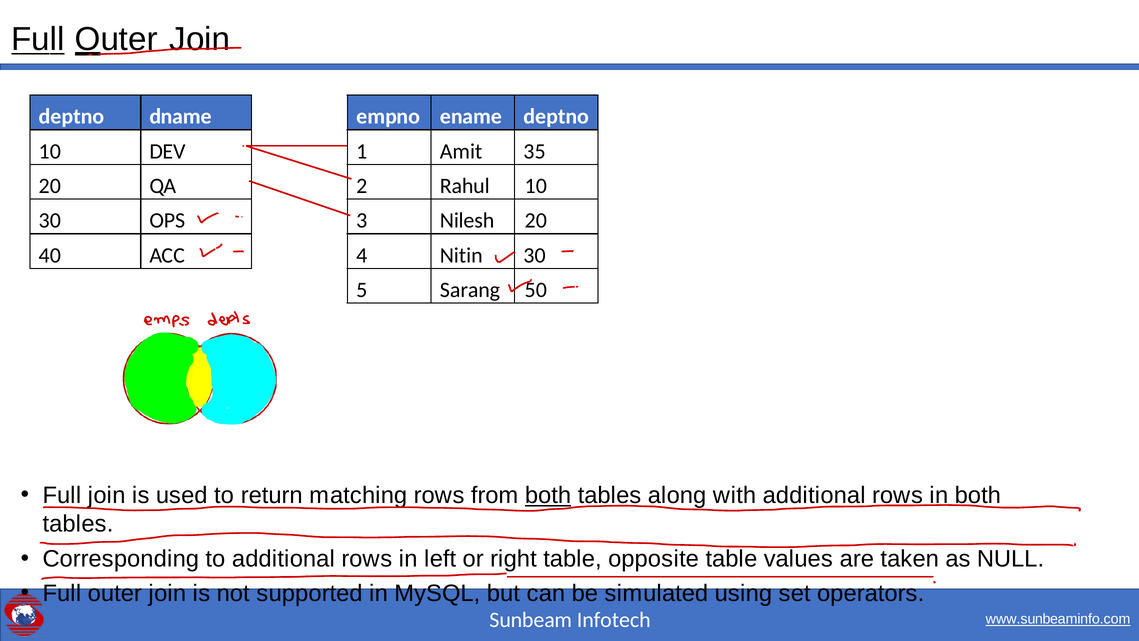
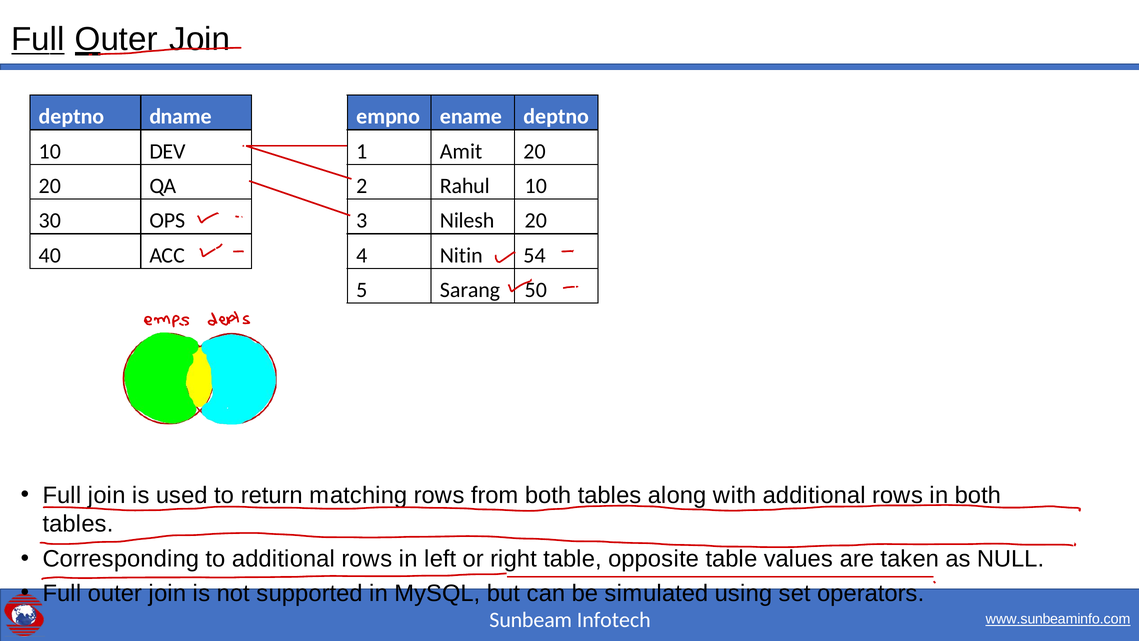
Amit 35: 35 -> 20
Nitin 30: 30 -> 54
both at (548, 495) underline: present -> none
